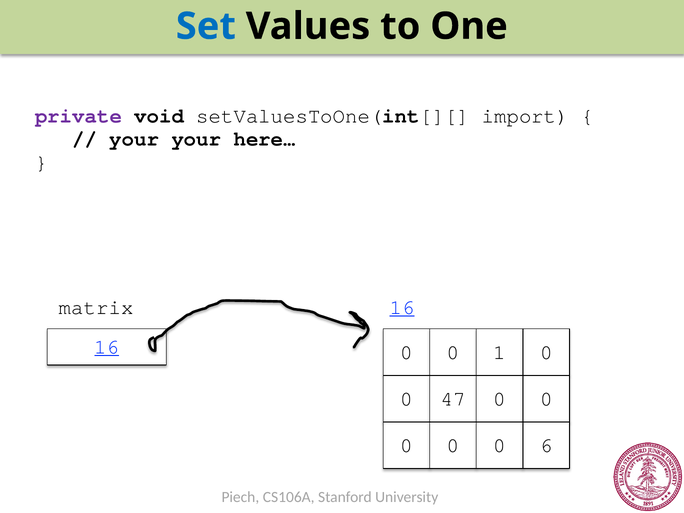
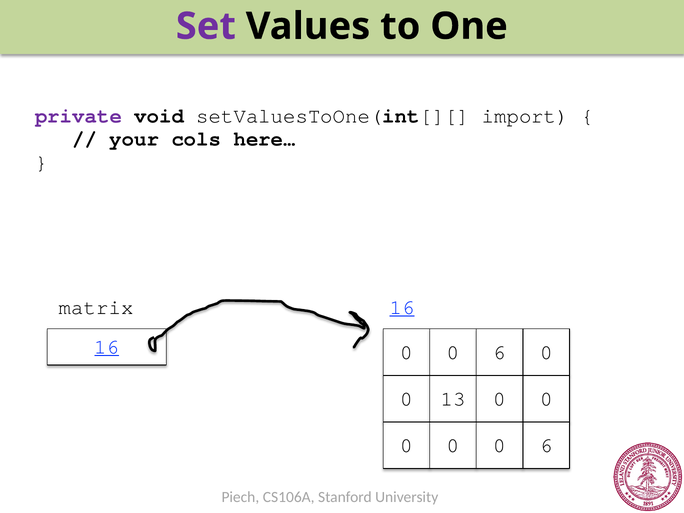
Set colour: blue -> purple
your your: your -> cols
1 at (500, 352): 1 -> 6
47: 47 -> 13
